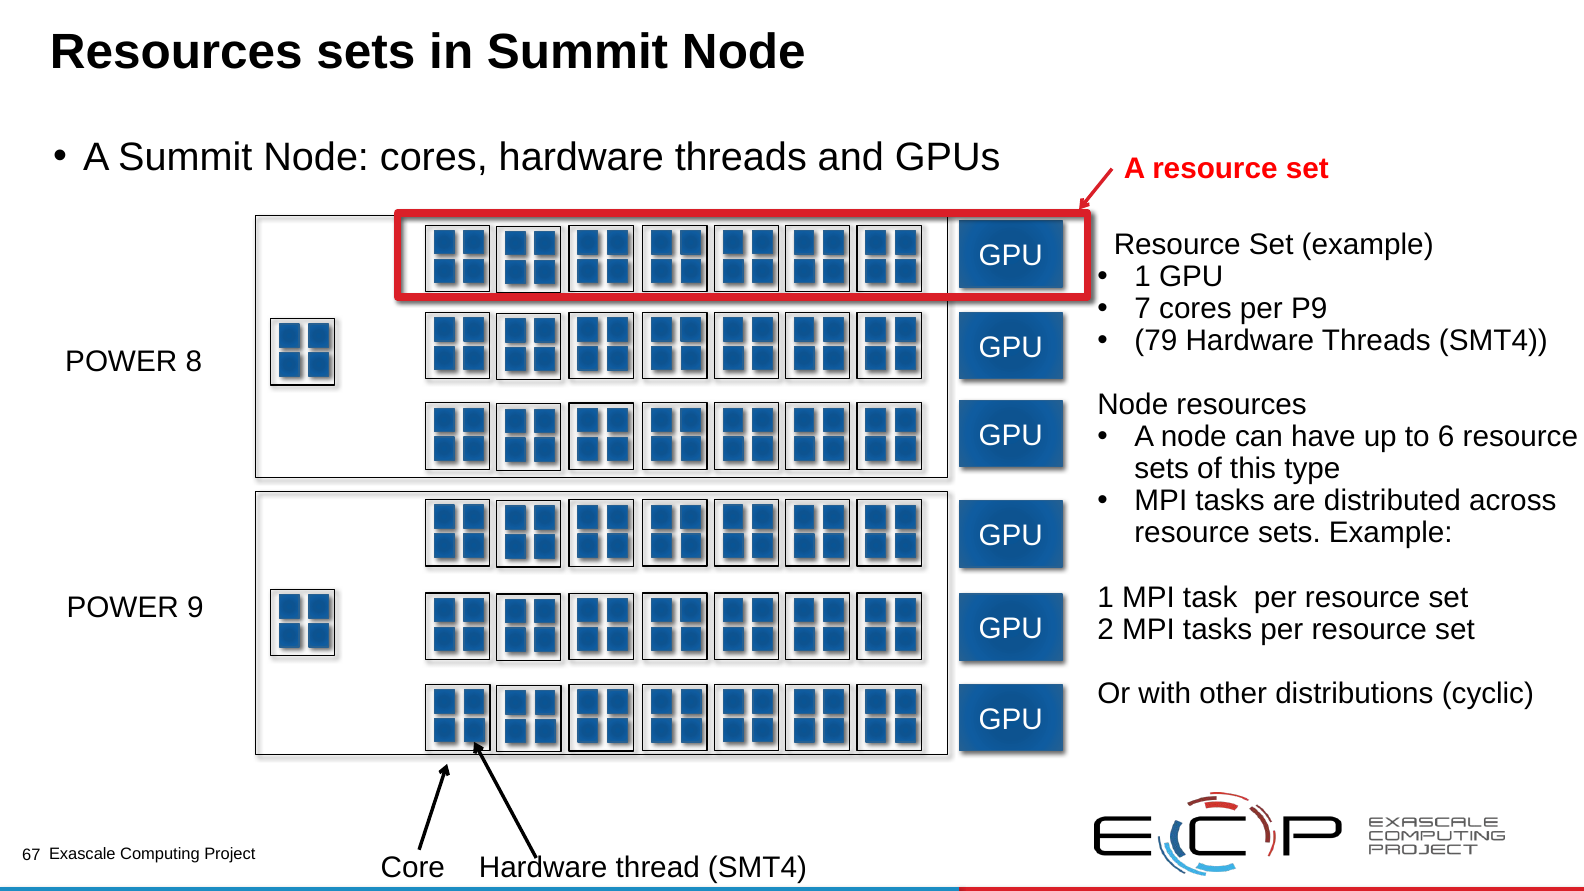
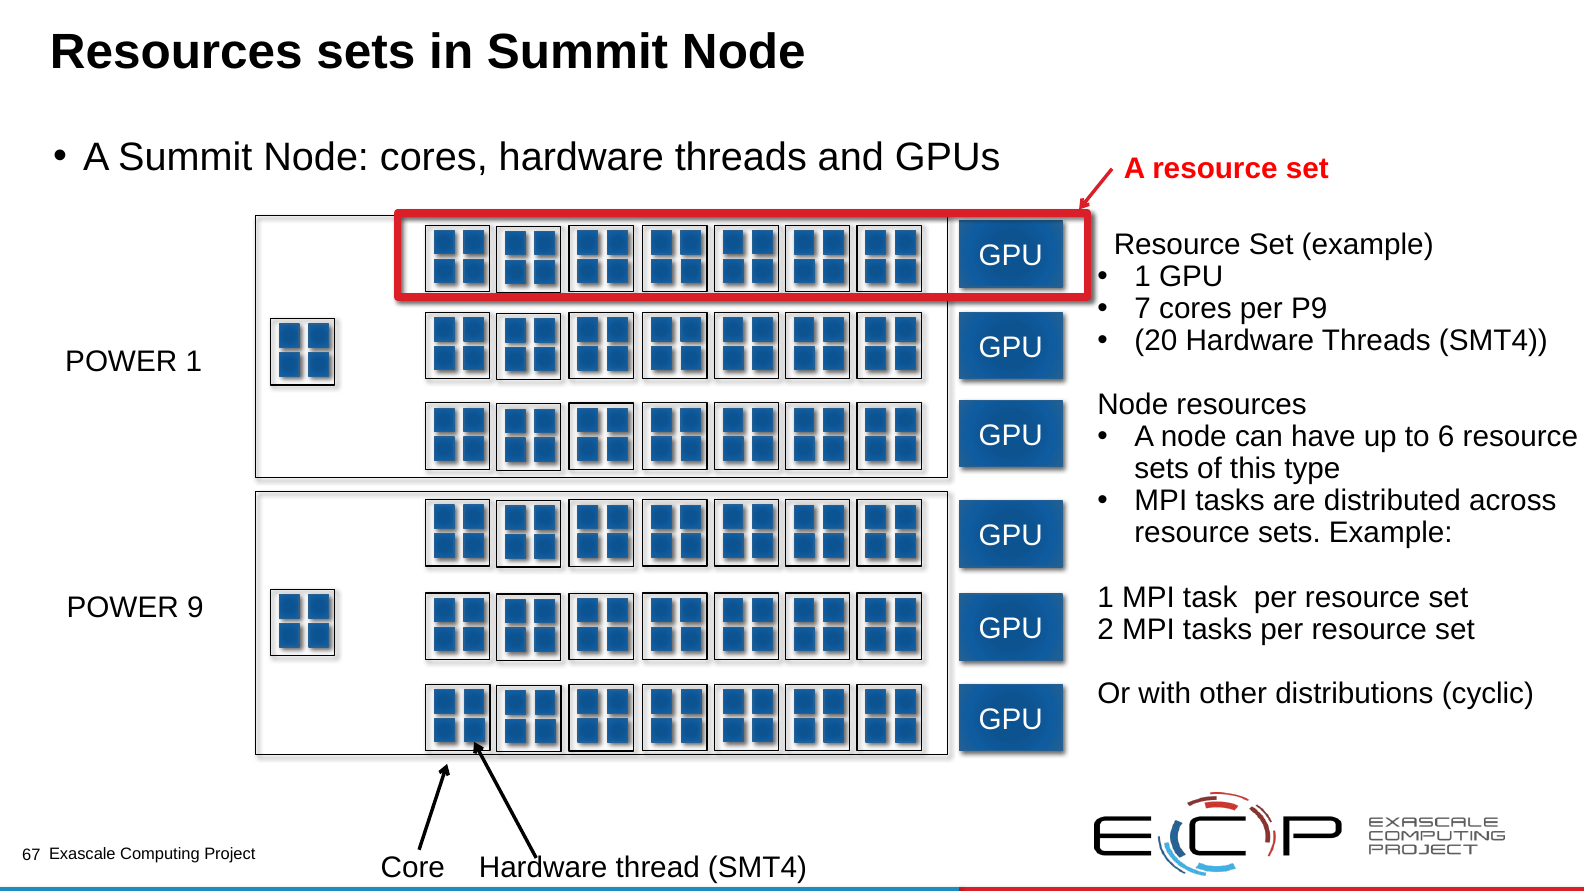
79: 79 -> 20
POWER 8: 8 -> 1
